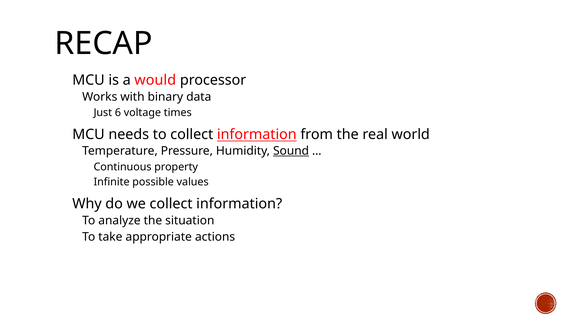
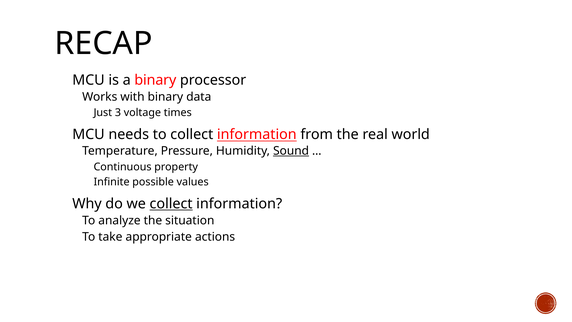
a would: would -> binary
6: 6 -> 3
collect at (171, 204) underline: none -> present
